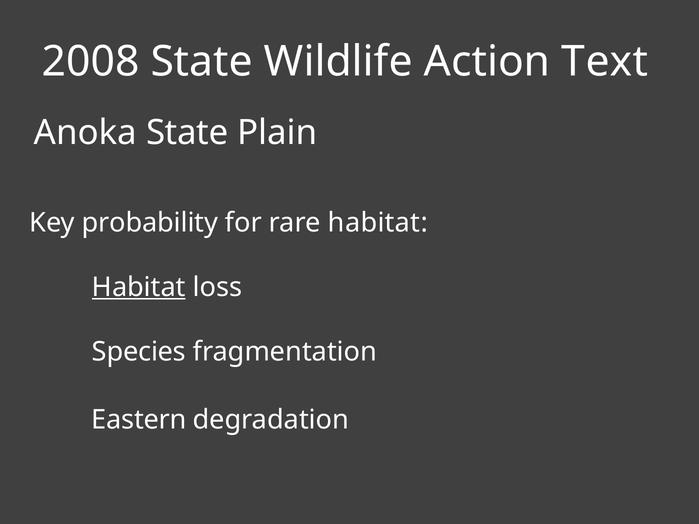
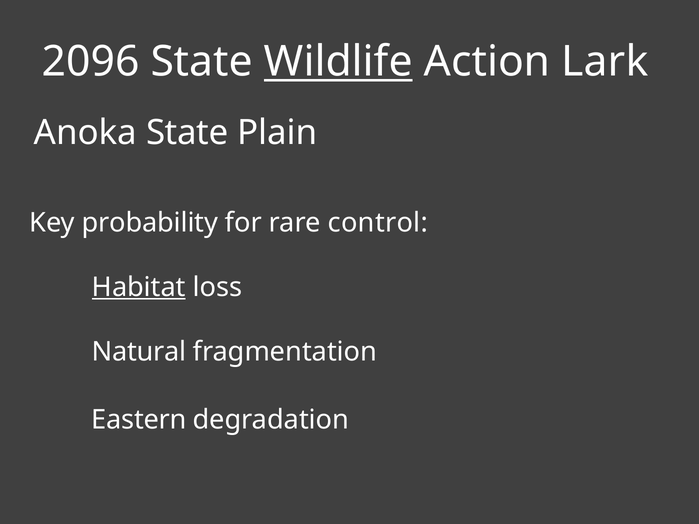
2008: 2008 -> 2096
Wildlife underline: none -> present
Text: Text -> Lark
rare habitat: habitat -> control
Species: Species -> Natural
